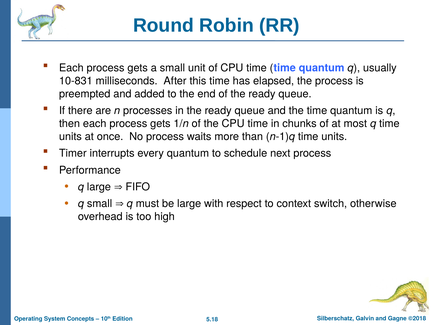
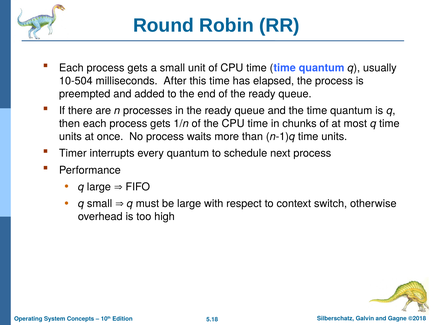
10-831: 10-831 -> 10-504
